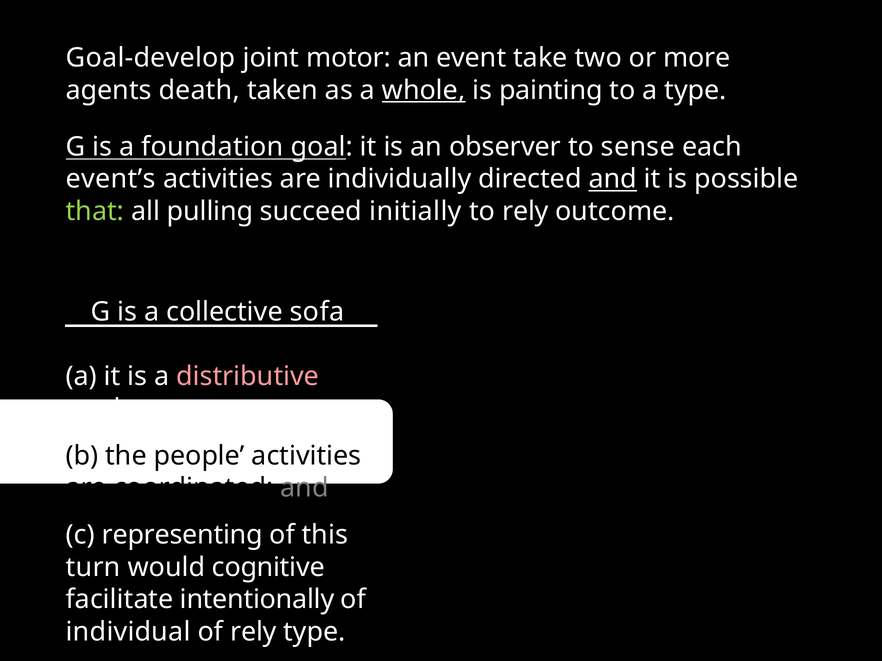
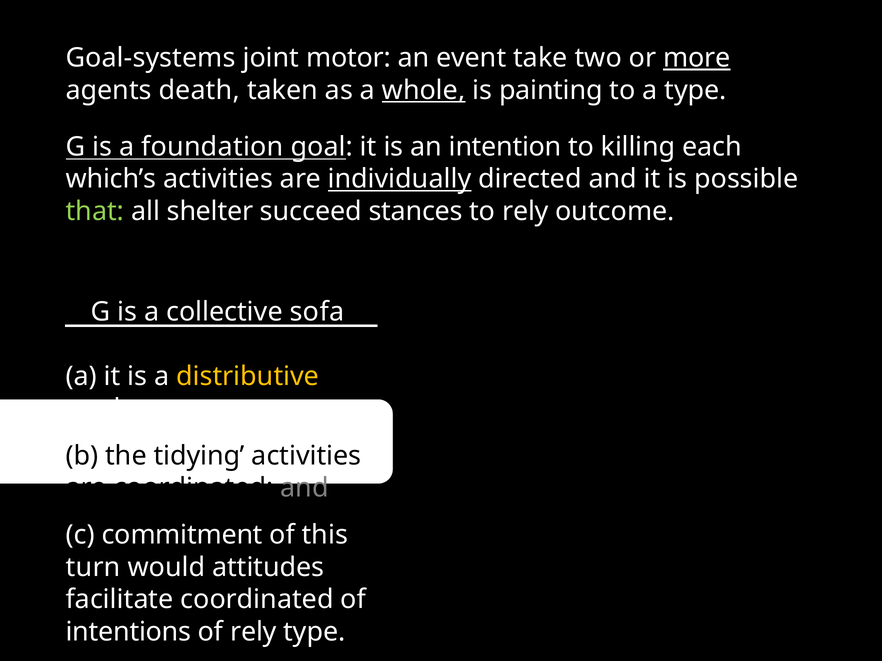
Goal-develop: Goal-develop -> Goal-systems
more underline: none -> present
observer: observer -> intention
sense: sense -> killing
event’s: event’s -> which’s
individually underline: none -> present
and at (613, 179) underline: present -> none
pulling: pulling -> shelter
initially: initially -> stances
distributive colour: pink -> yellow
people: people -> tidying
representing: representing -> commitment
cognitive: cognitive -> attitudes
facilitate intentionally: intentionally -> coordinated
individual: individual -> intentions
